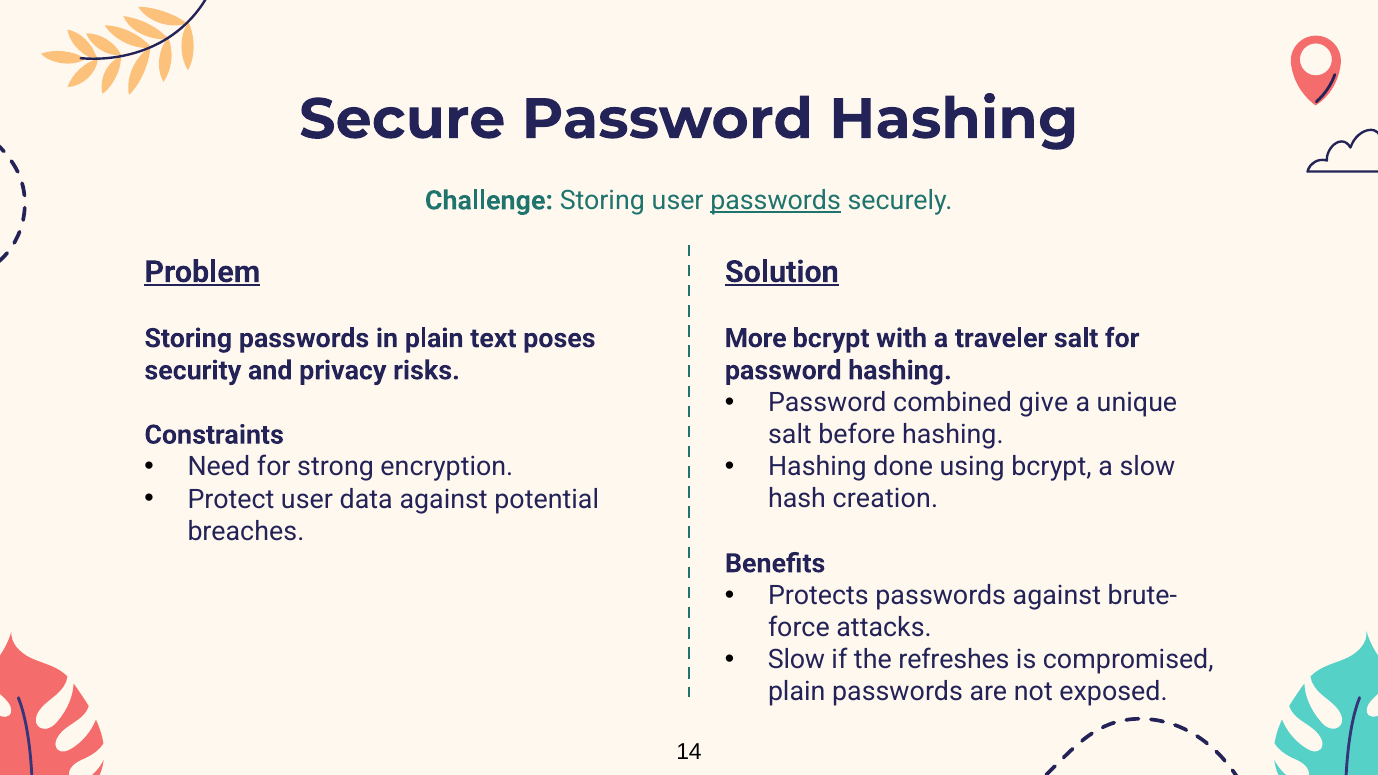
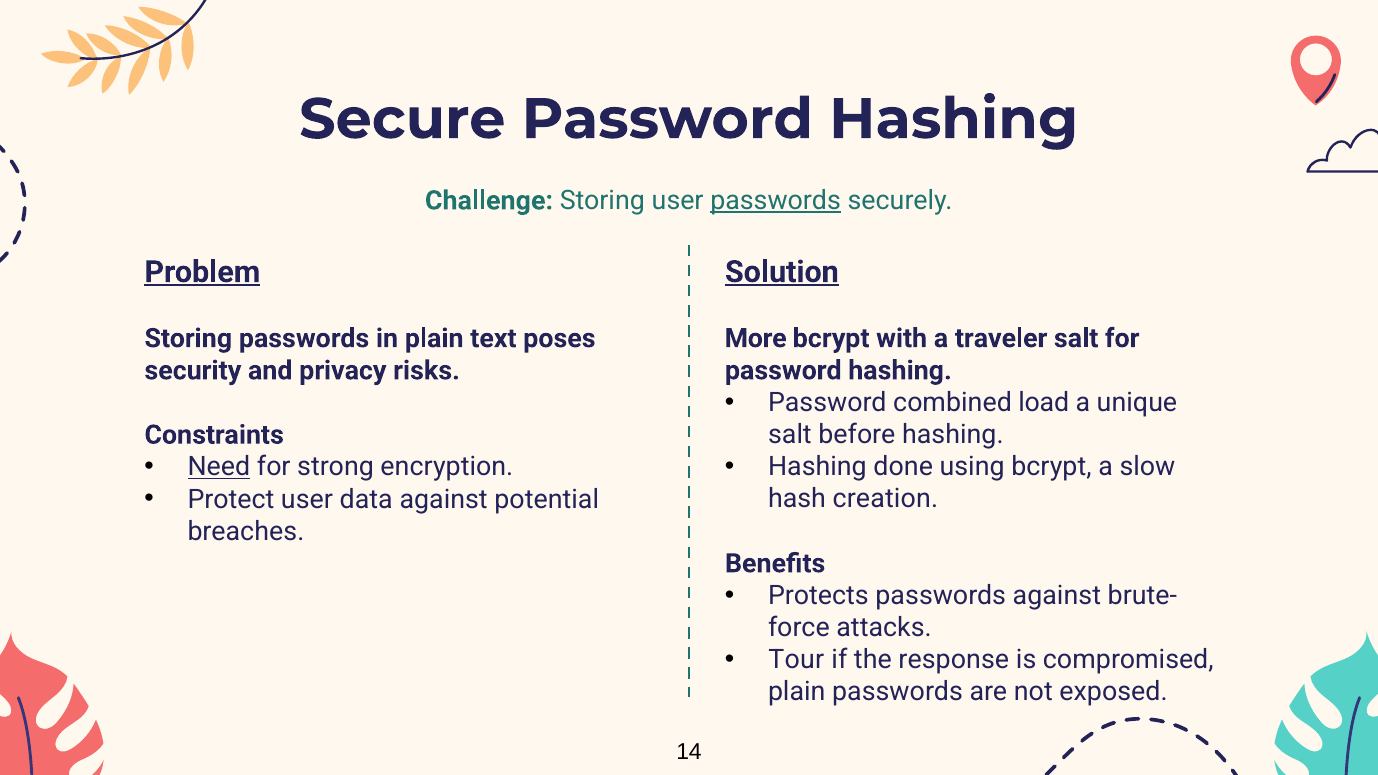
give: give -> load
Need underline: none -> present
Slow at (796, 660): Slow -> Tour
refreshes: refreshes -> response
